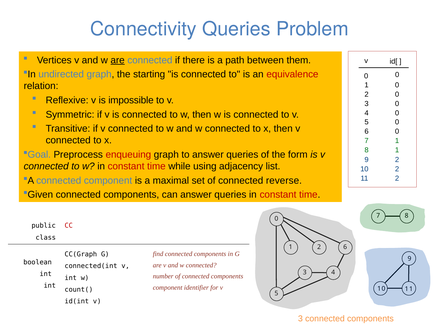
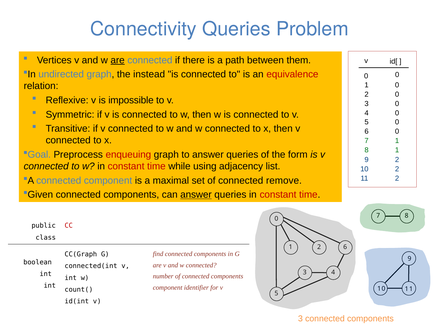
starting: starting -> instead
reverse: reverse -> remove
answer at (196, 195) underline: none -> present
